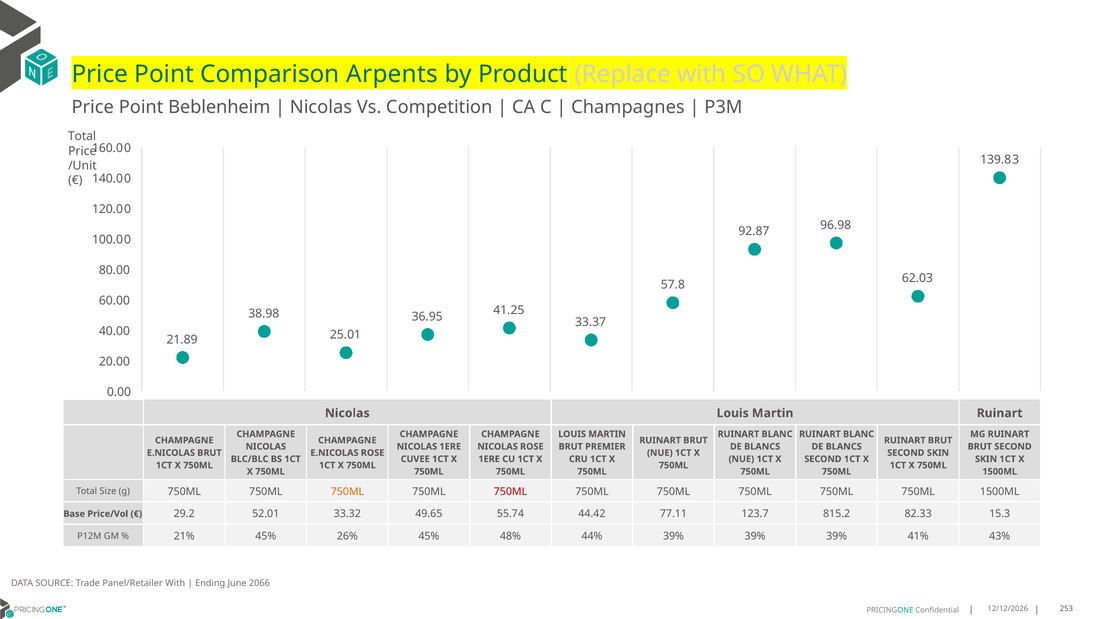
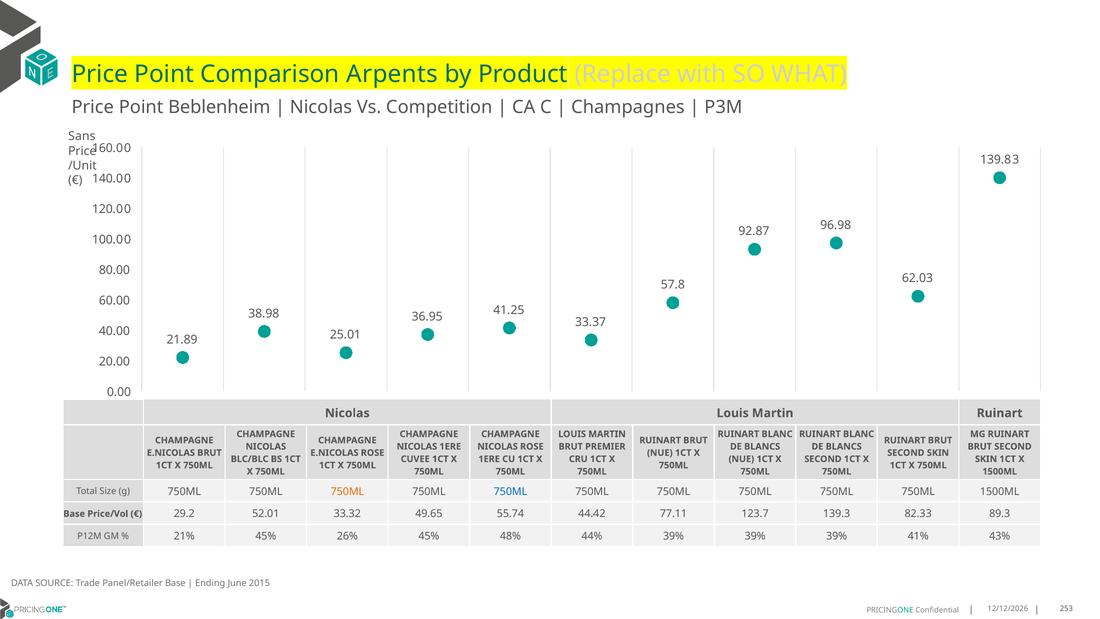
Total at (82, 136): Total -> Sans
750ML at (510, 491) colour: red -> blue
815.2: 815.2 -> 139.3
15.3: 15.3 -> 89.3
Panel/Retailer With: With -> Base
2066: 2066 -> 2015
